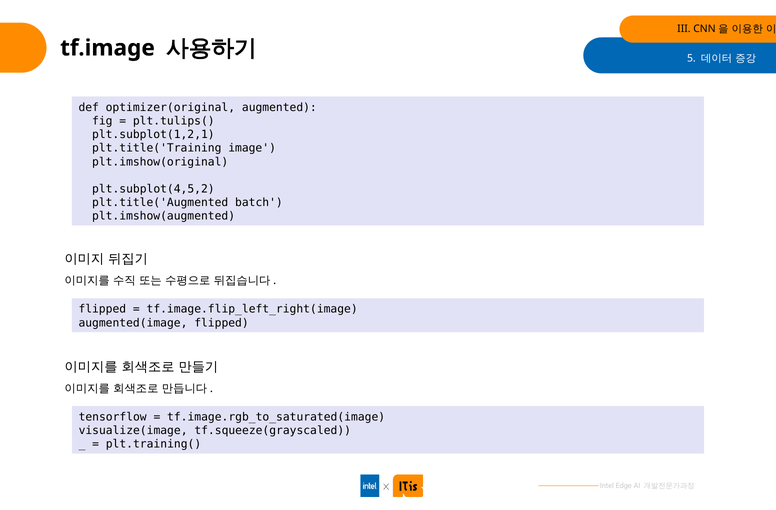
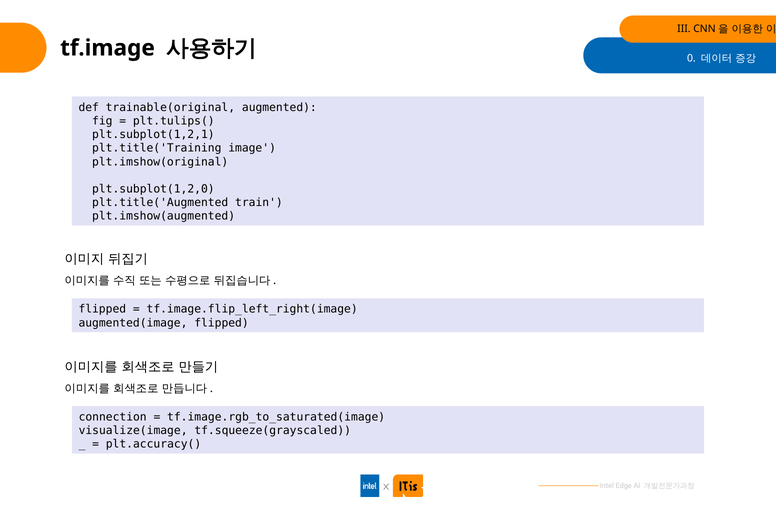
5: 5 -> 0
optimizer(original: optimizer(original -> trainable(original
plt.subplot(4,5,2: plt.subplot(4,5,2 -> plt.subplot(1,2,0
batch: batch -> train
tensorflow: tensorflow -> connection
plt.training(: plt.training( -> plt.accuracy(
